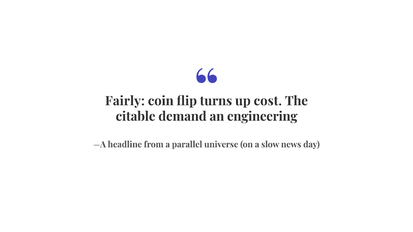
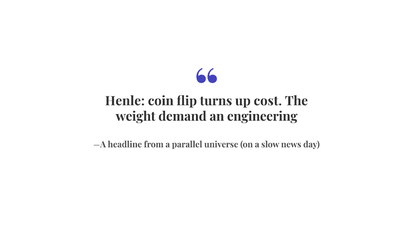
Fairly: Fairly -> Henle
citable: citable -> weight
